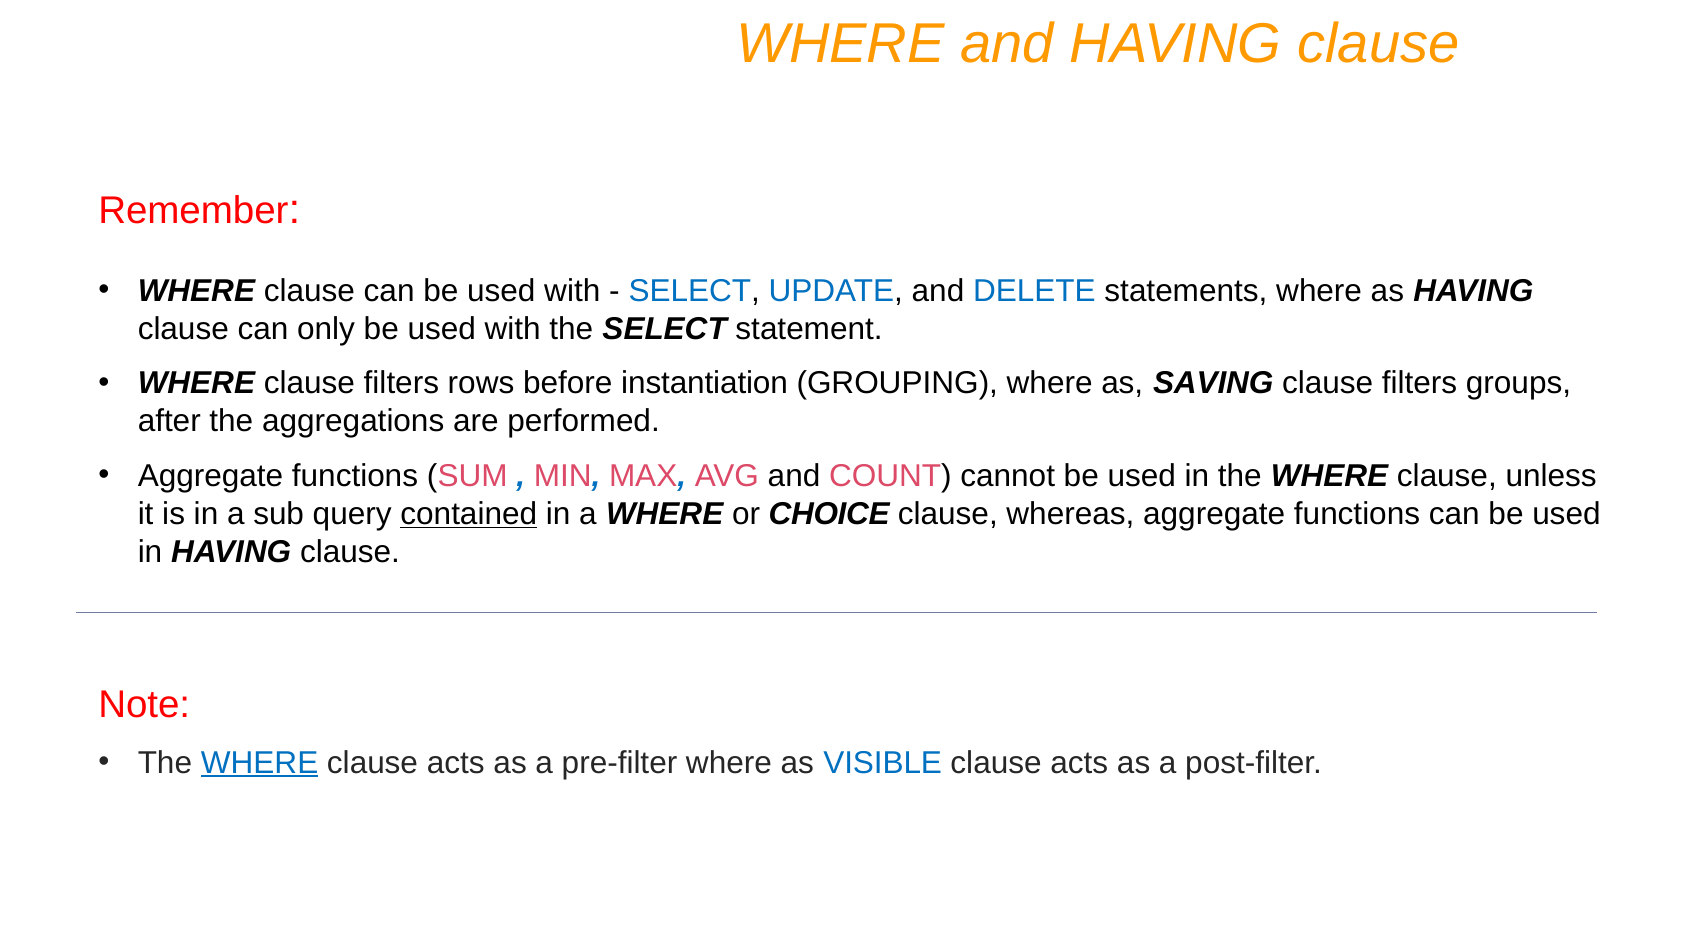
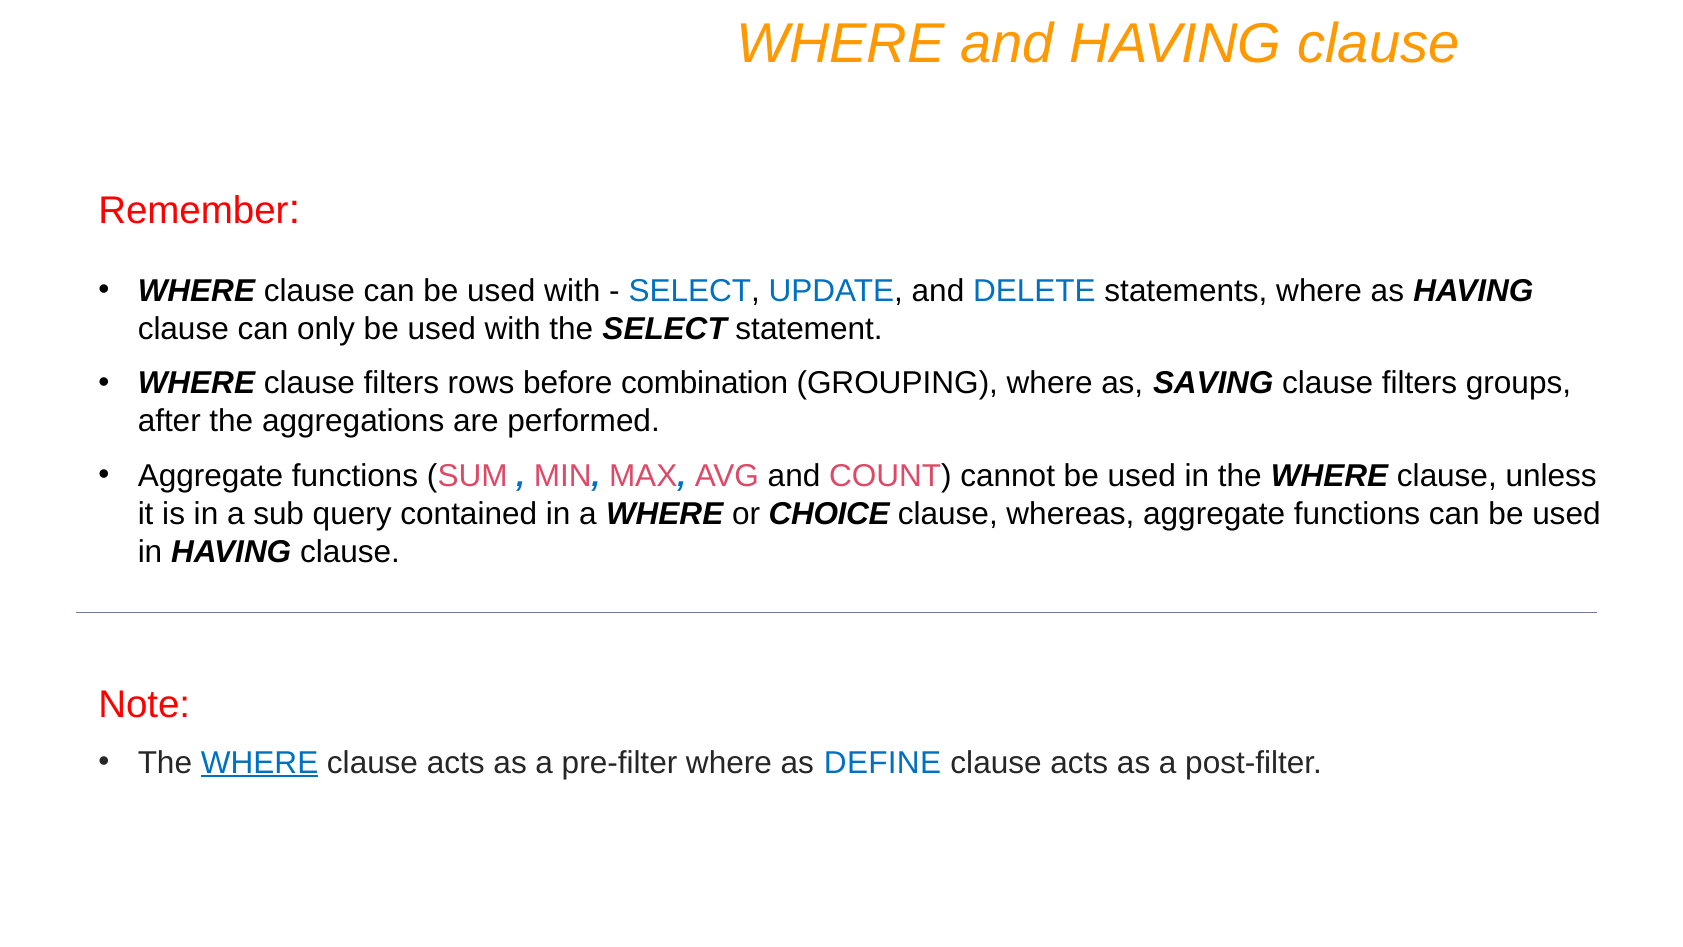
instantiation: instantiation -> combination
contained underline: present -> none
VISIBLE: VISIBLE -> DEFINE
